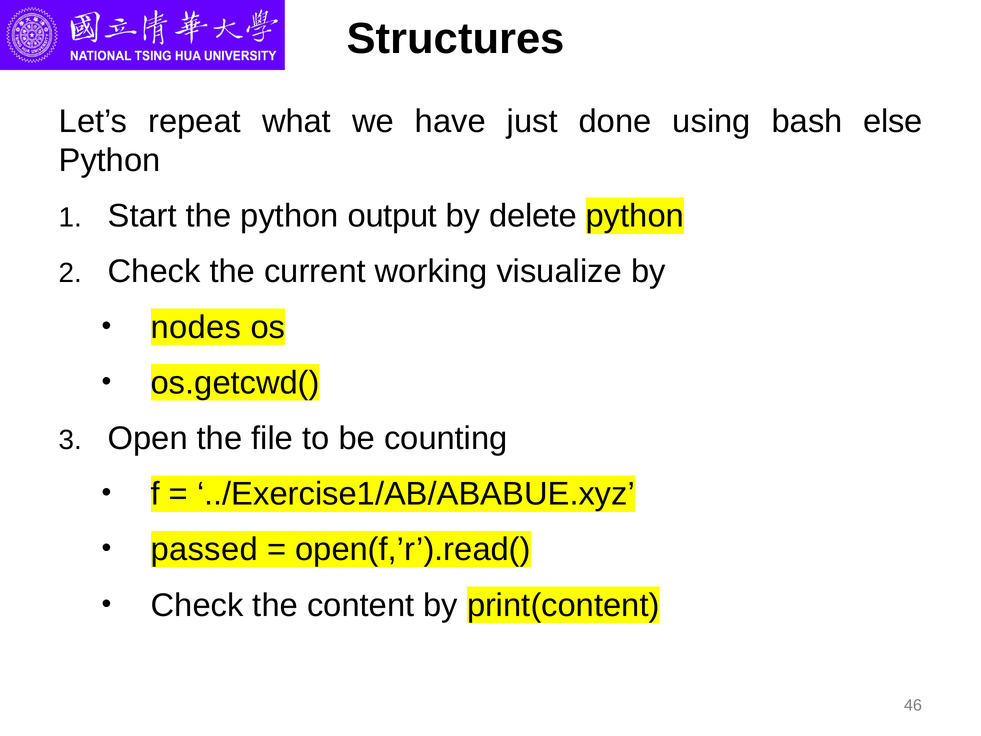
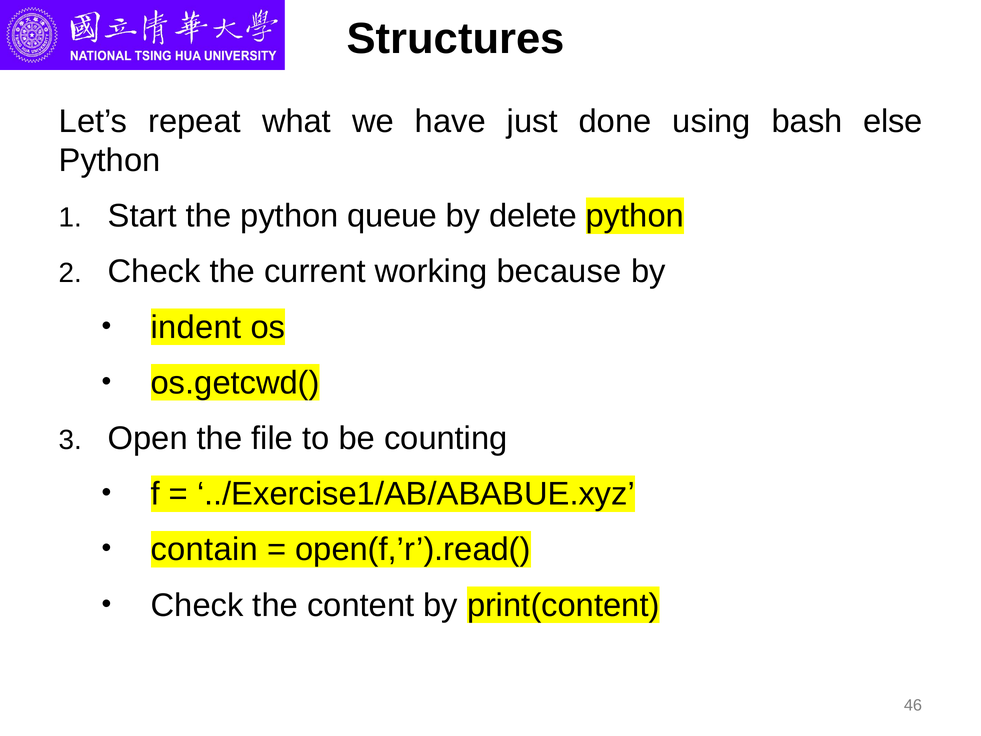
output: output -> queue
visualize: visualize -> because
nodes: nodes -> indent
passed: passed -> contain
